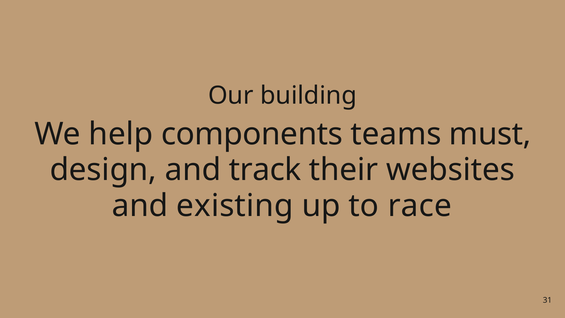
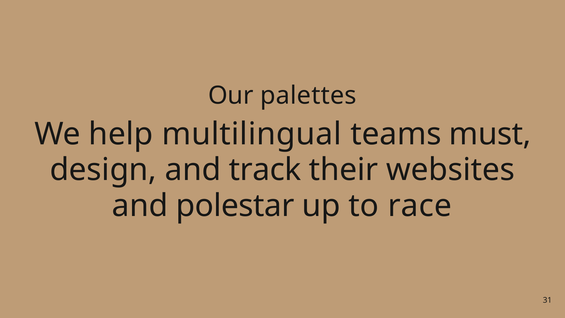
building: building -> palettes
components: components -> multilingual
existing: existing -> polestar
